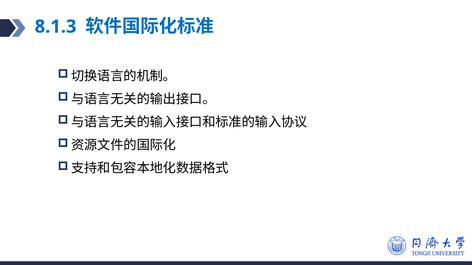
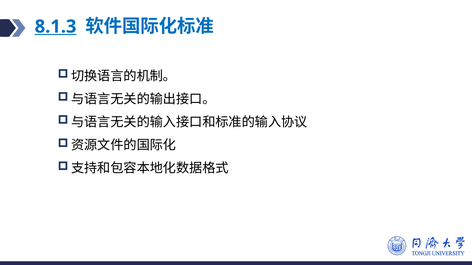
8.1.3 underline: none -> present
